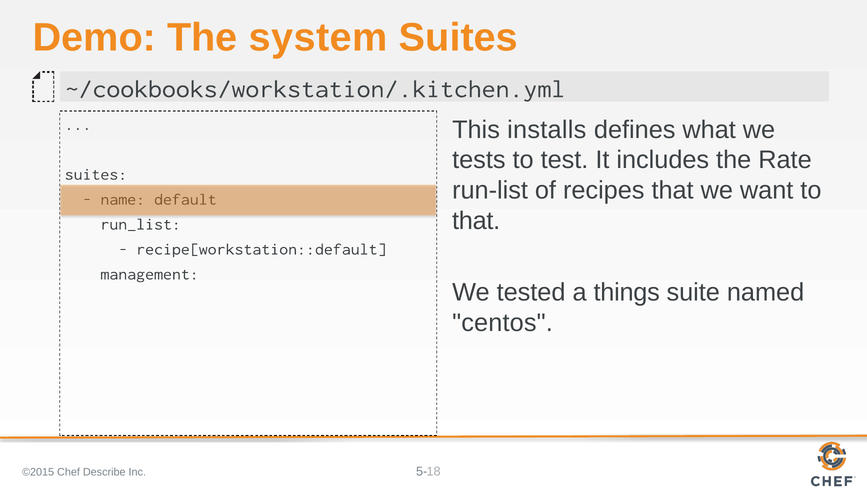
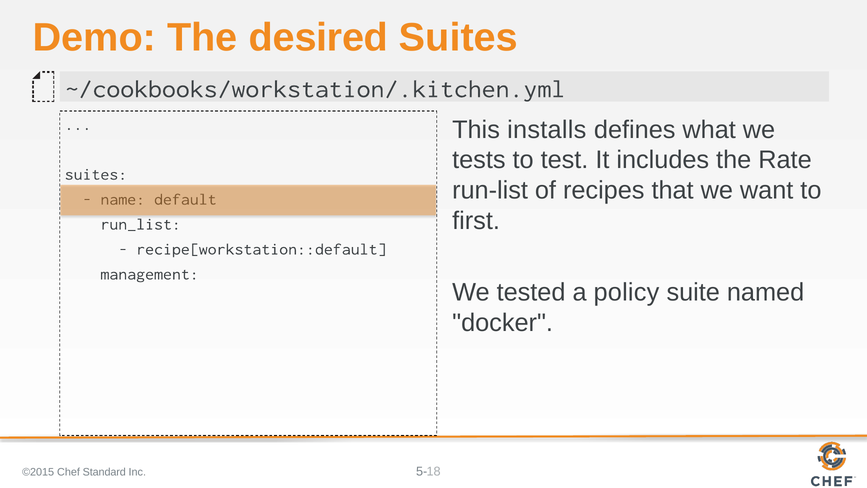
system: system -> desired
that at (476, 221): that -> first
things: things -> policy
centos: centos -> docker
Describe: Describe -> Standard
